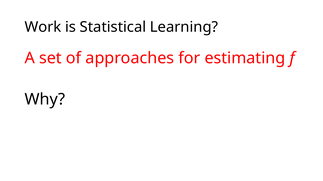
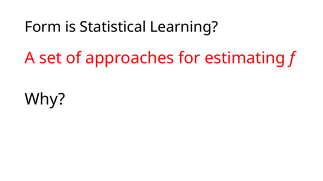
Work: Work -> Form
